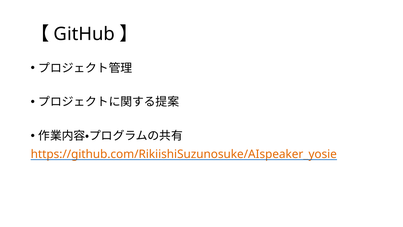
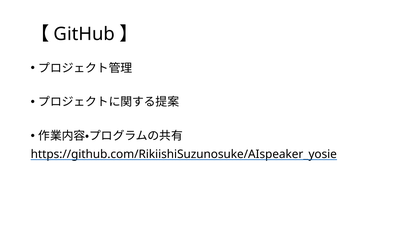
https://github.com/RikiishiSuzunosuke/AIspeaker_yosie colour: orange -> black
